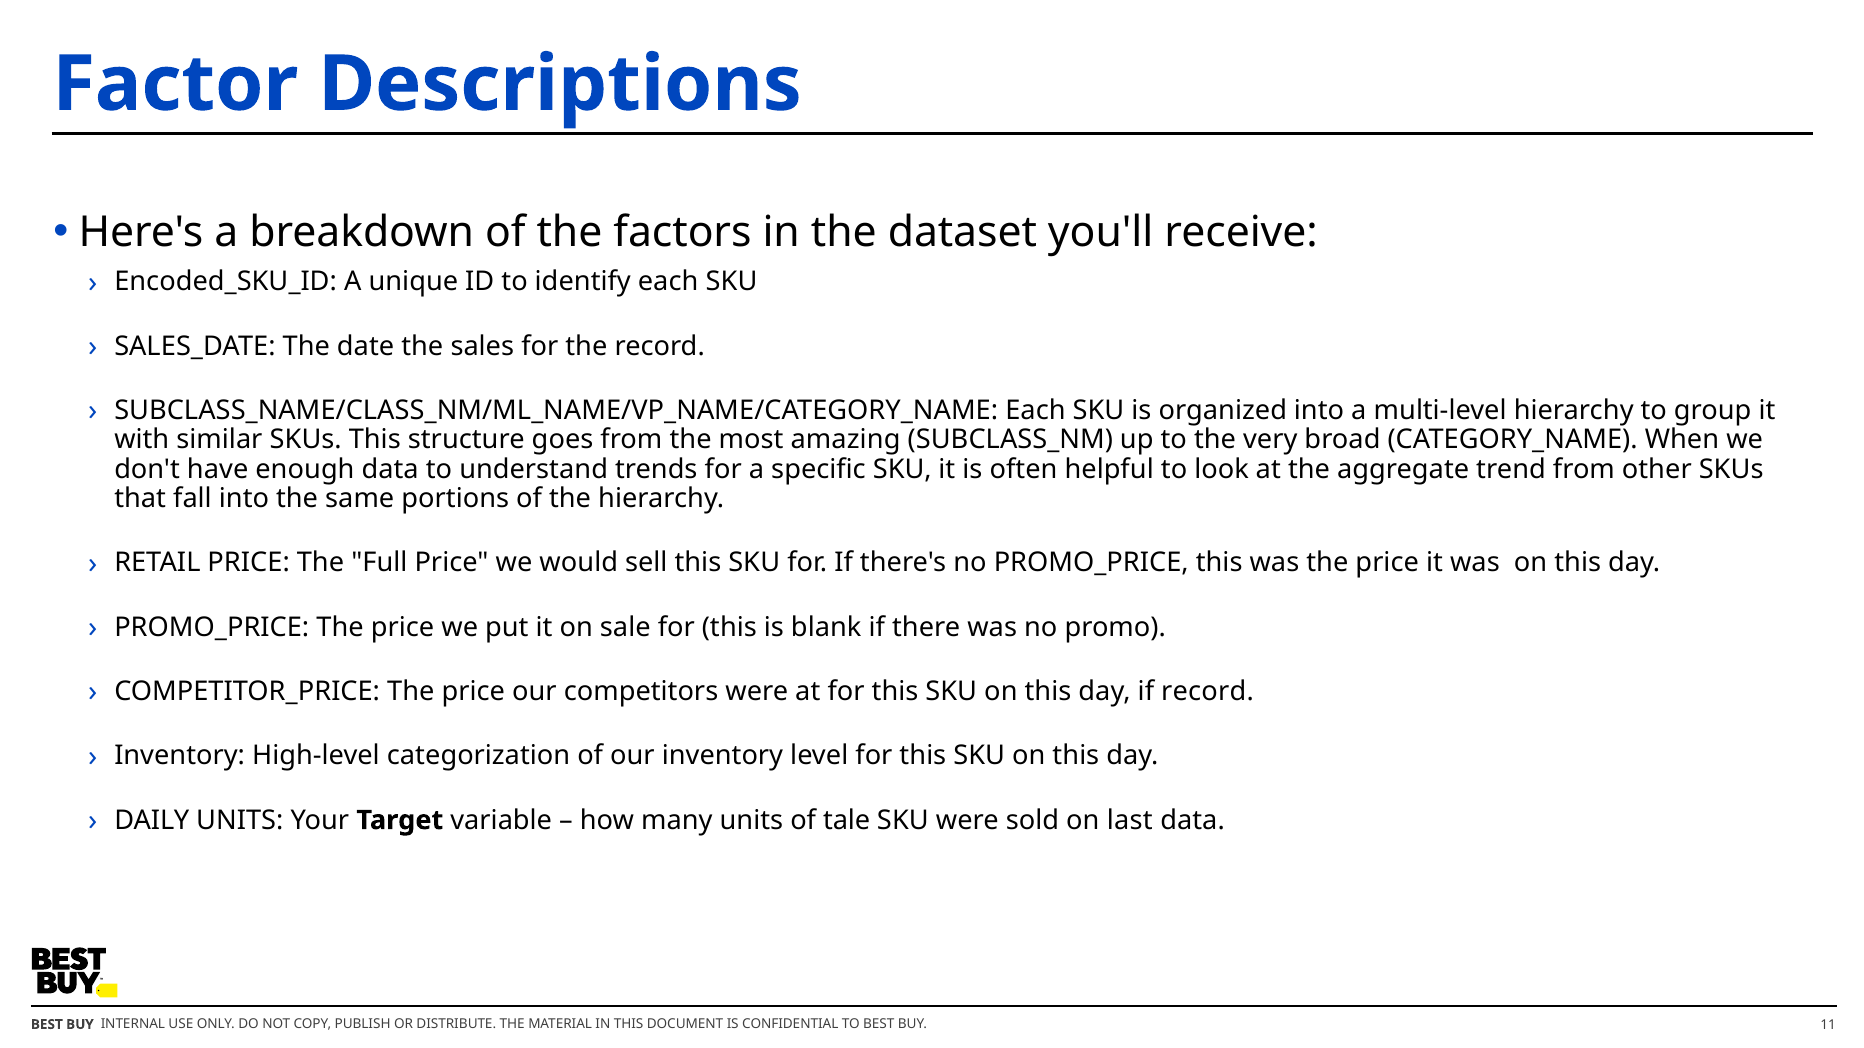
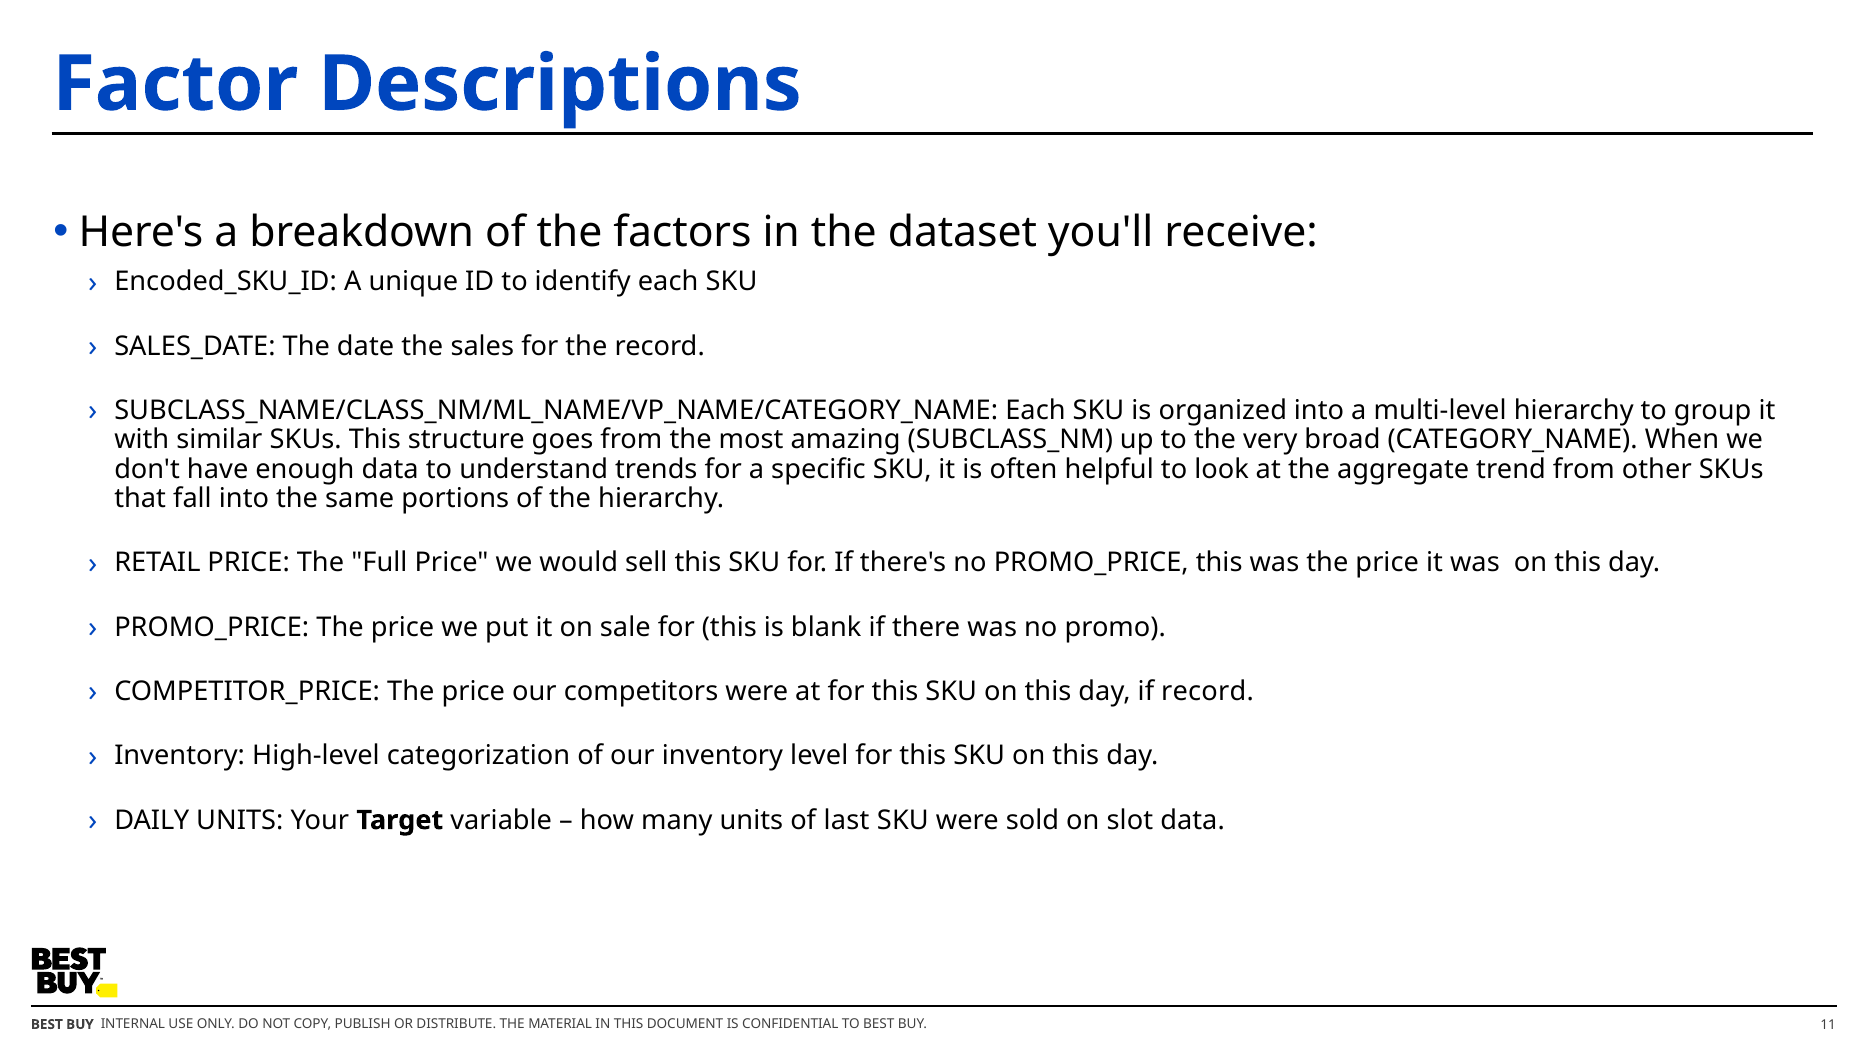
tale: tale -> last
last: last -> slot
